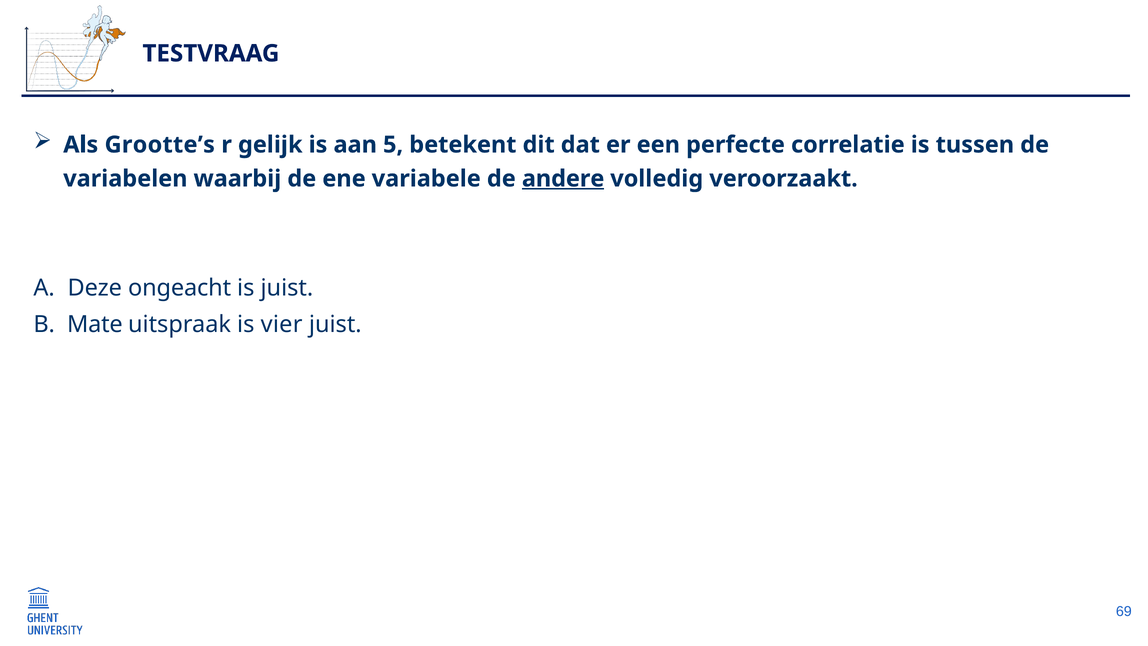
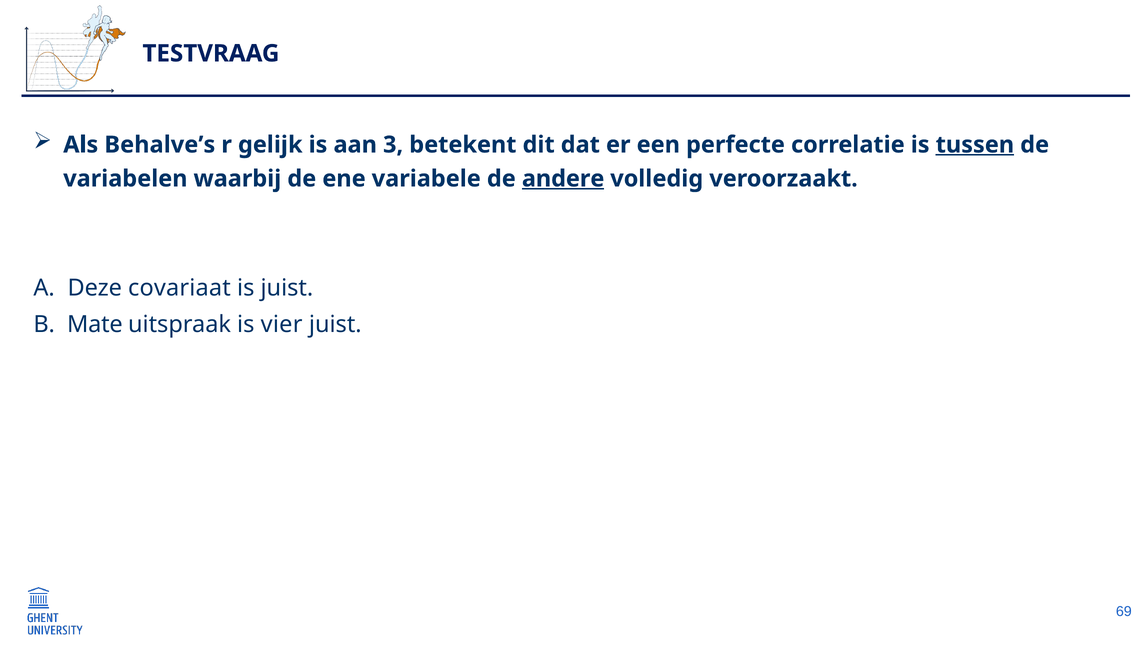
Grootte’s: Grootte’s -> Behalve’s
5: 5 -> 3
tussen underline: none -> present
ongeacht: ongeacht -> covariaat
